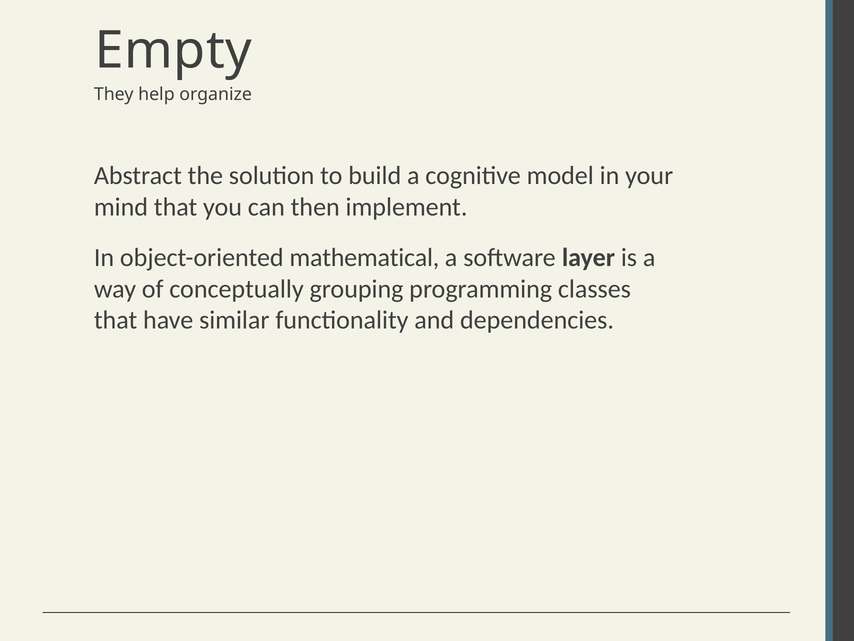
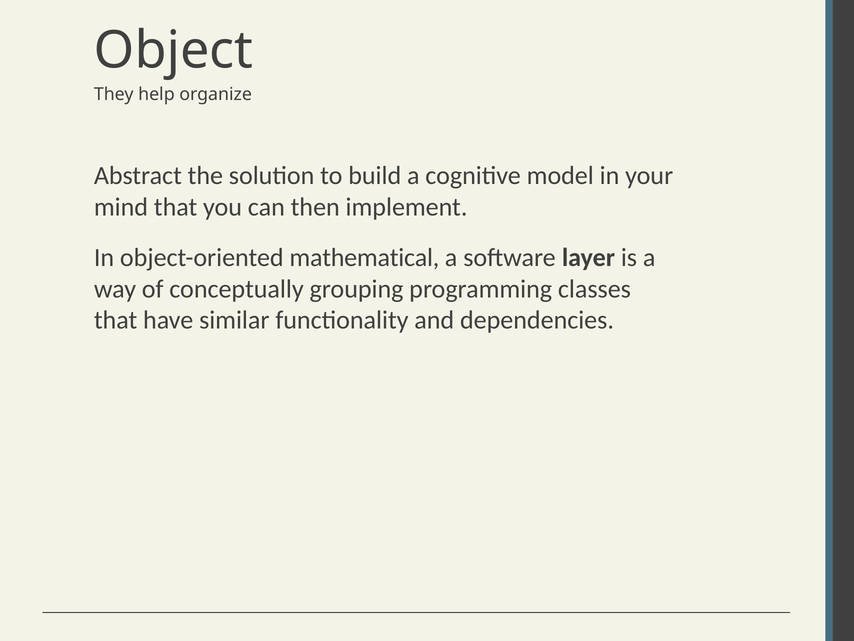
Empty: Empty -> Object
